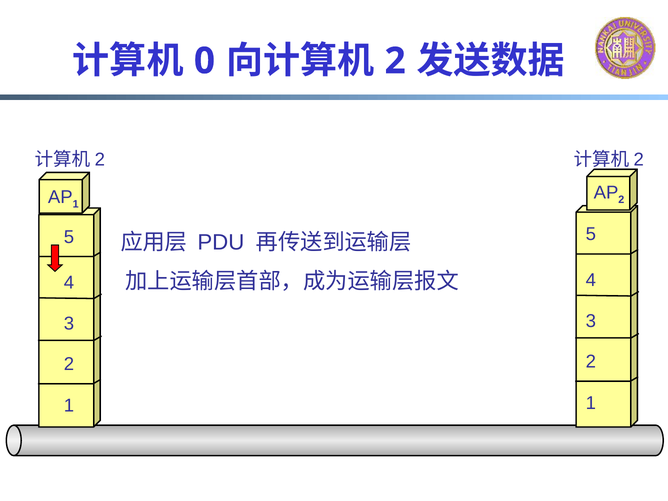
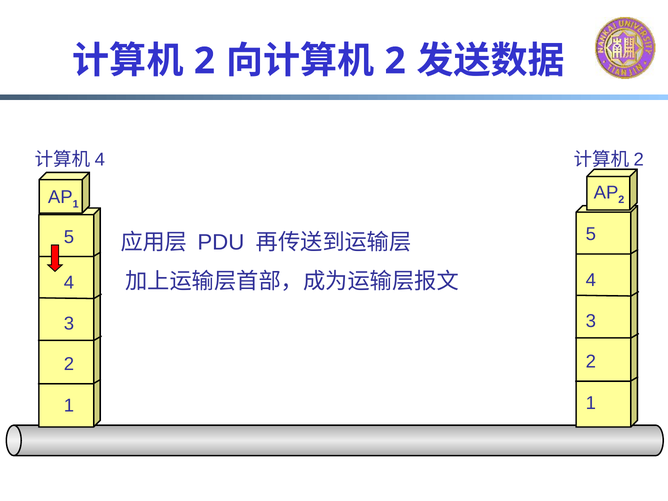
0 at (204, 61): 0 -> 2
2 at (100, 160): 2 -> 4
